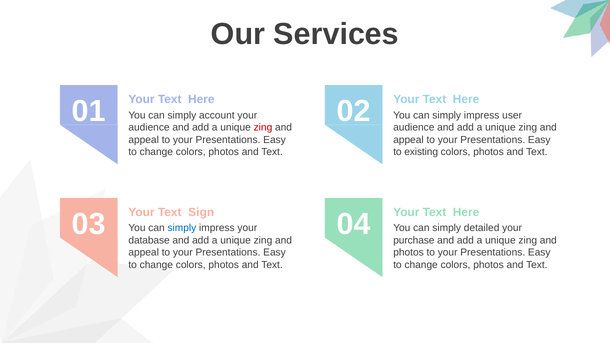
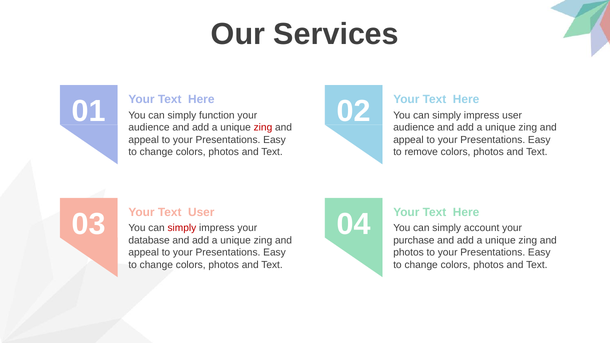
account: account -> function
existing: existing -> remove
Text Sign: Sign -> User
detailed: detailed -> account
simply at (182, 228) colour: blue -> red
